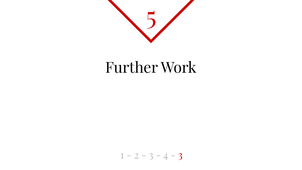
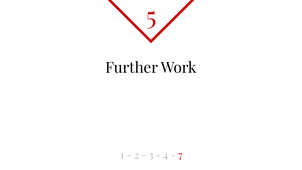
3 at (180, 155): 3 -> 7
